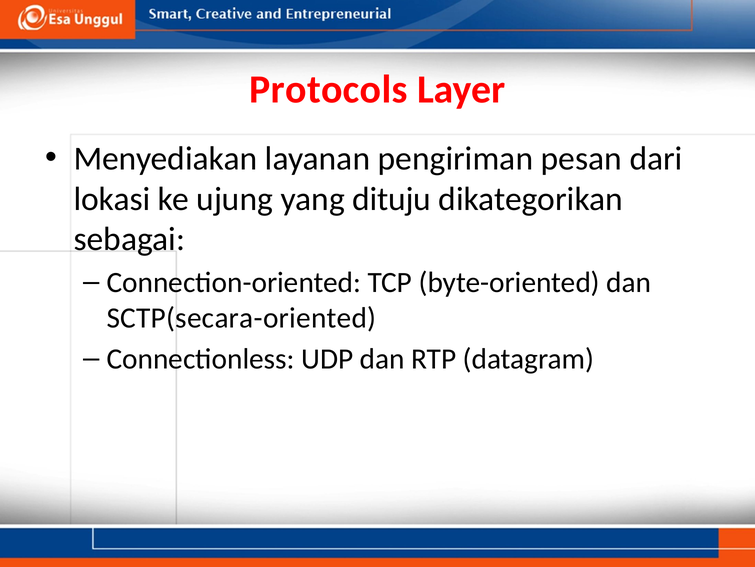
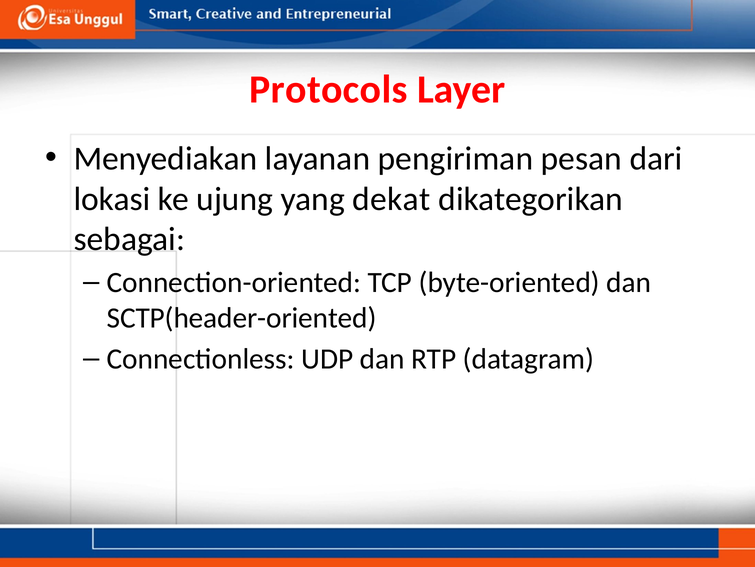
dituju: dituju -> dekat
SCTP(secara-oriented: SCTP(secara-oriented -> SCTP(header-oriented
